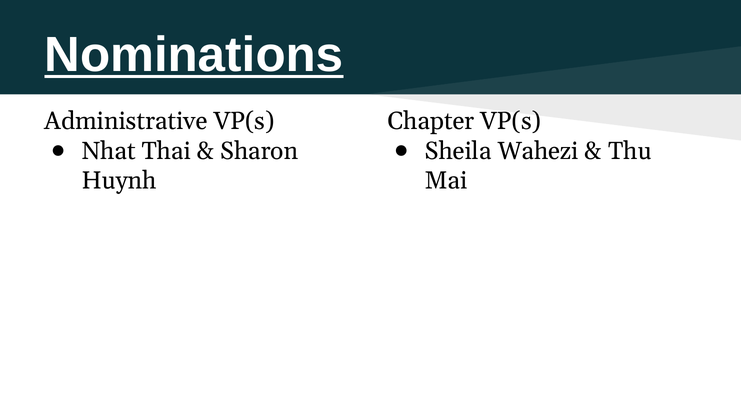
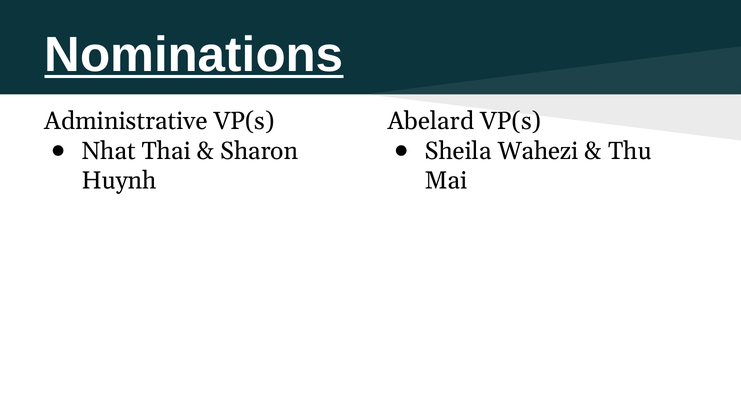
Chapter: Chapter -> Abelard
